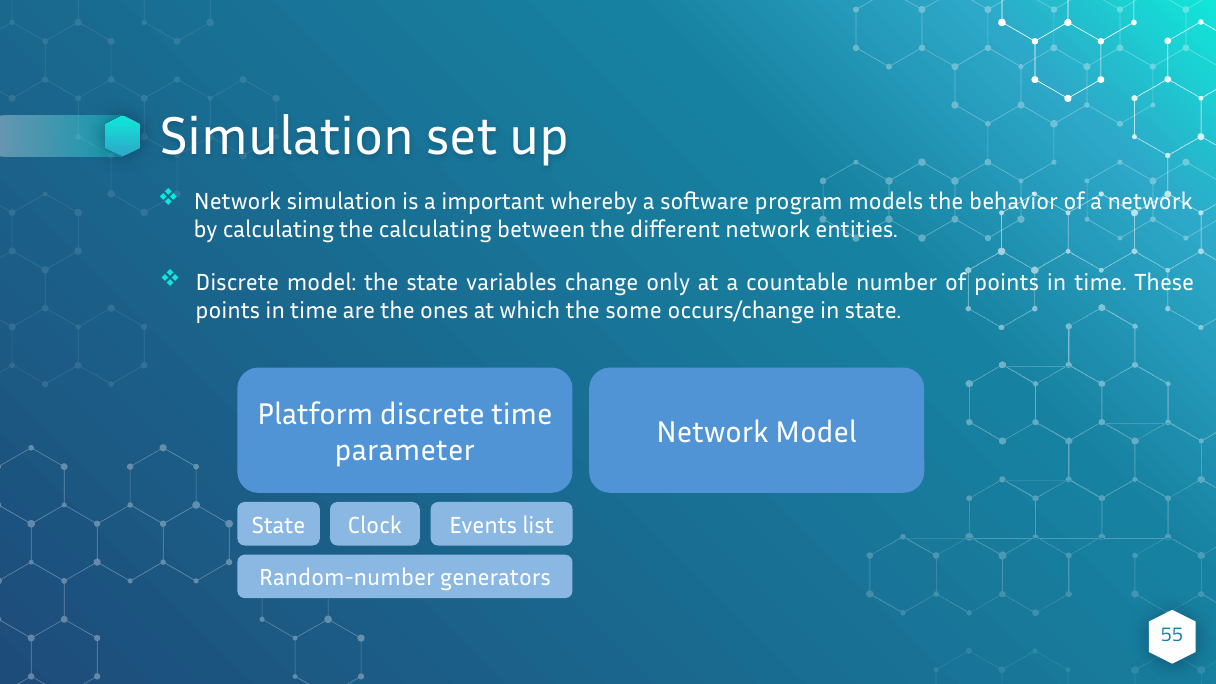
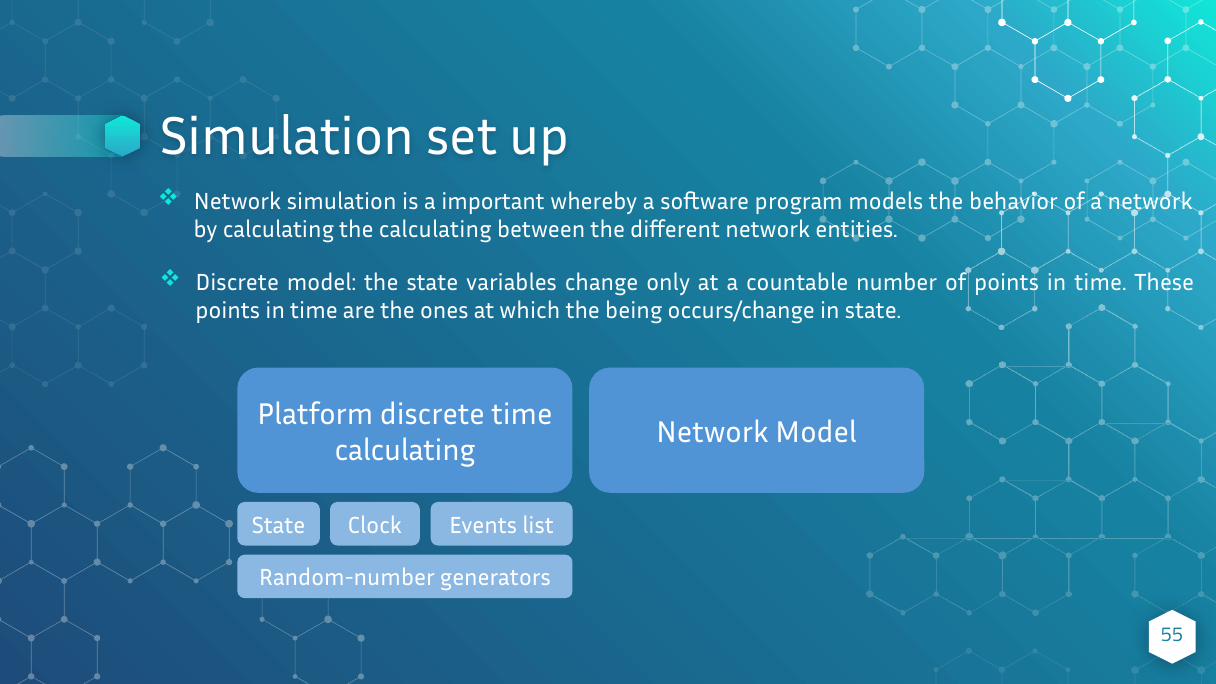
some: some -> being
parameter at (405, 451): parameter -> calculating
